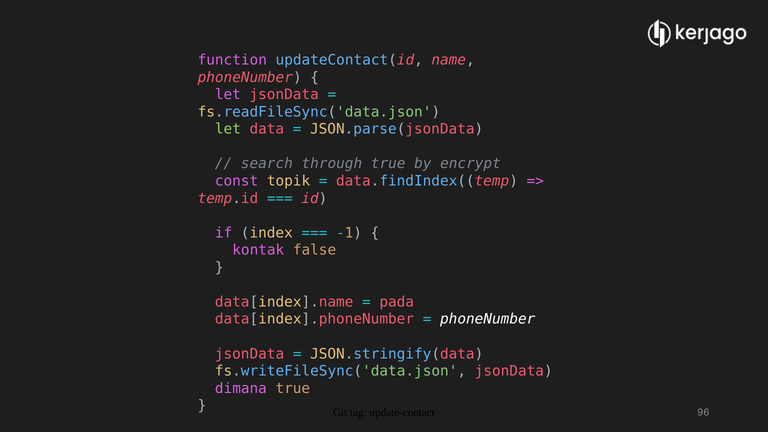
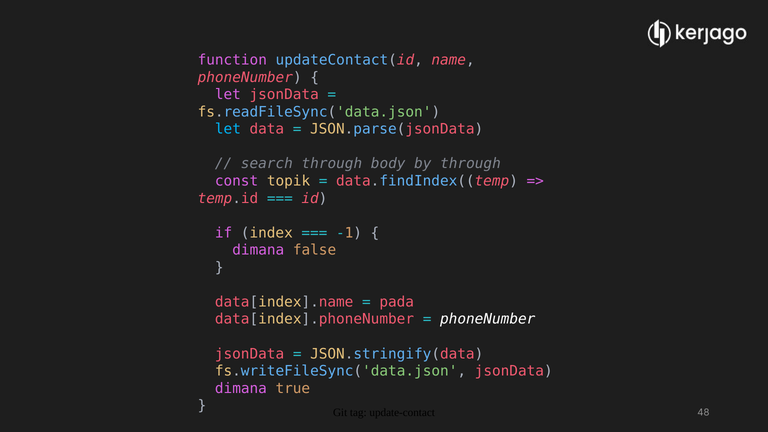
let at (228, 129) colour: light green -> light blue
through true: true -> body
by encrypt: encrypt -> through
kontak at (258, 250): kontak -> dimana
96: 96 -> 48
